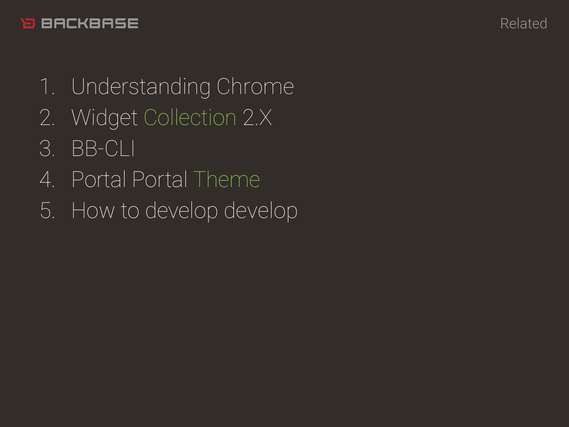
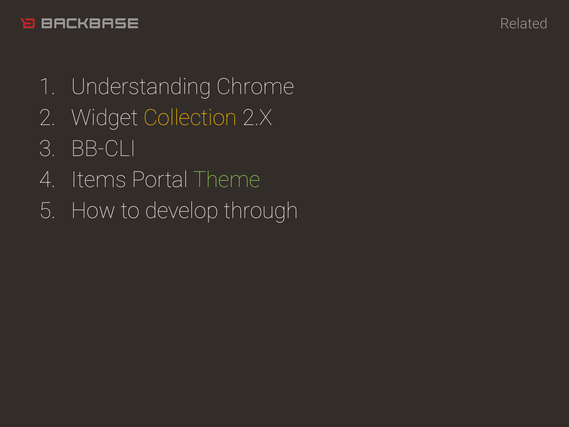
Collection colour: light green -> yellow
Portal at (99, 180): Portal -> Items
develop develop: develop -> through
